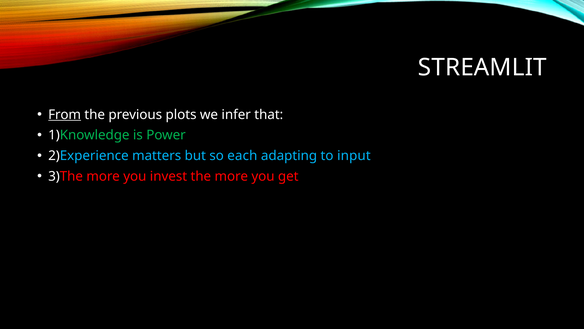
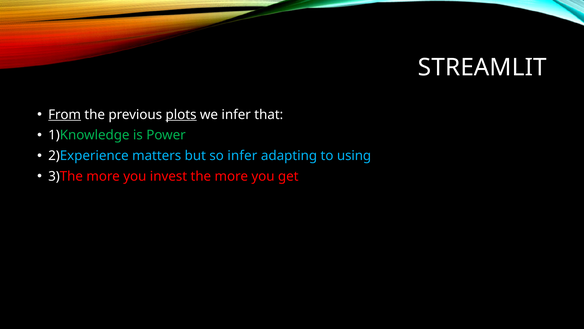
plots underline: none -> present
so each: each -> infer
input: input -> using
